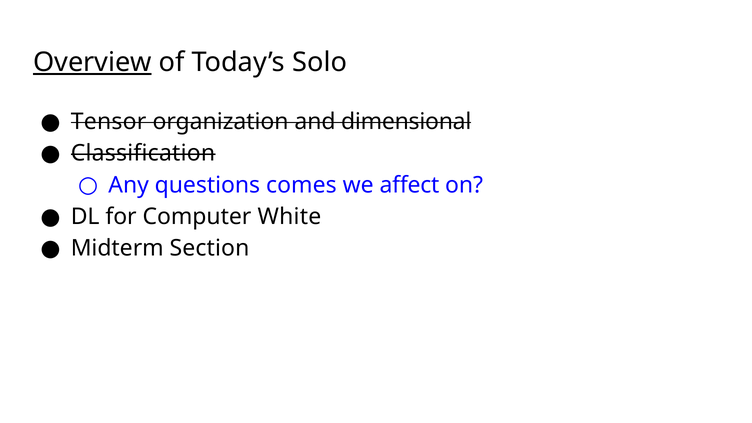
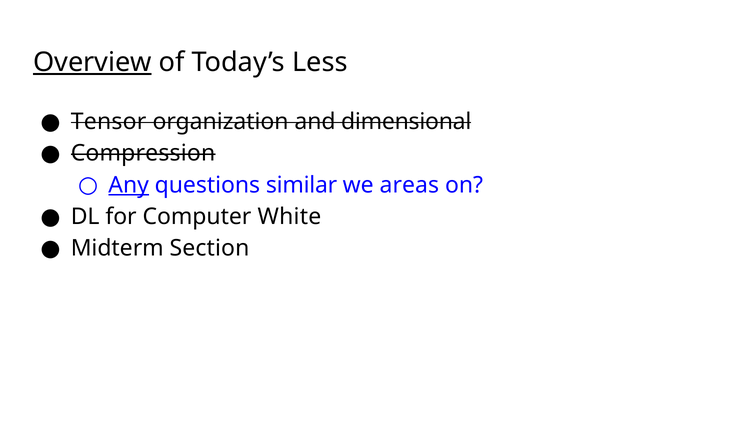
Solo: Solo -> Less
Classification: Classification -> Compression
Any underline: none -> present
comes: comes -> similar
affect: affect -> areas
